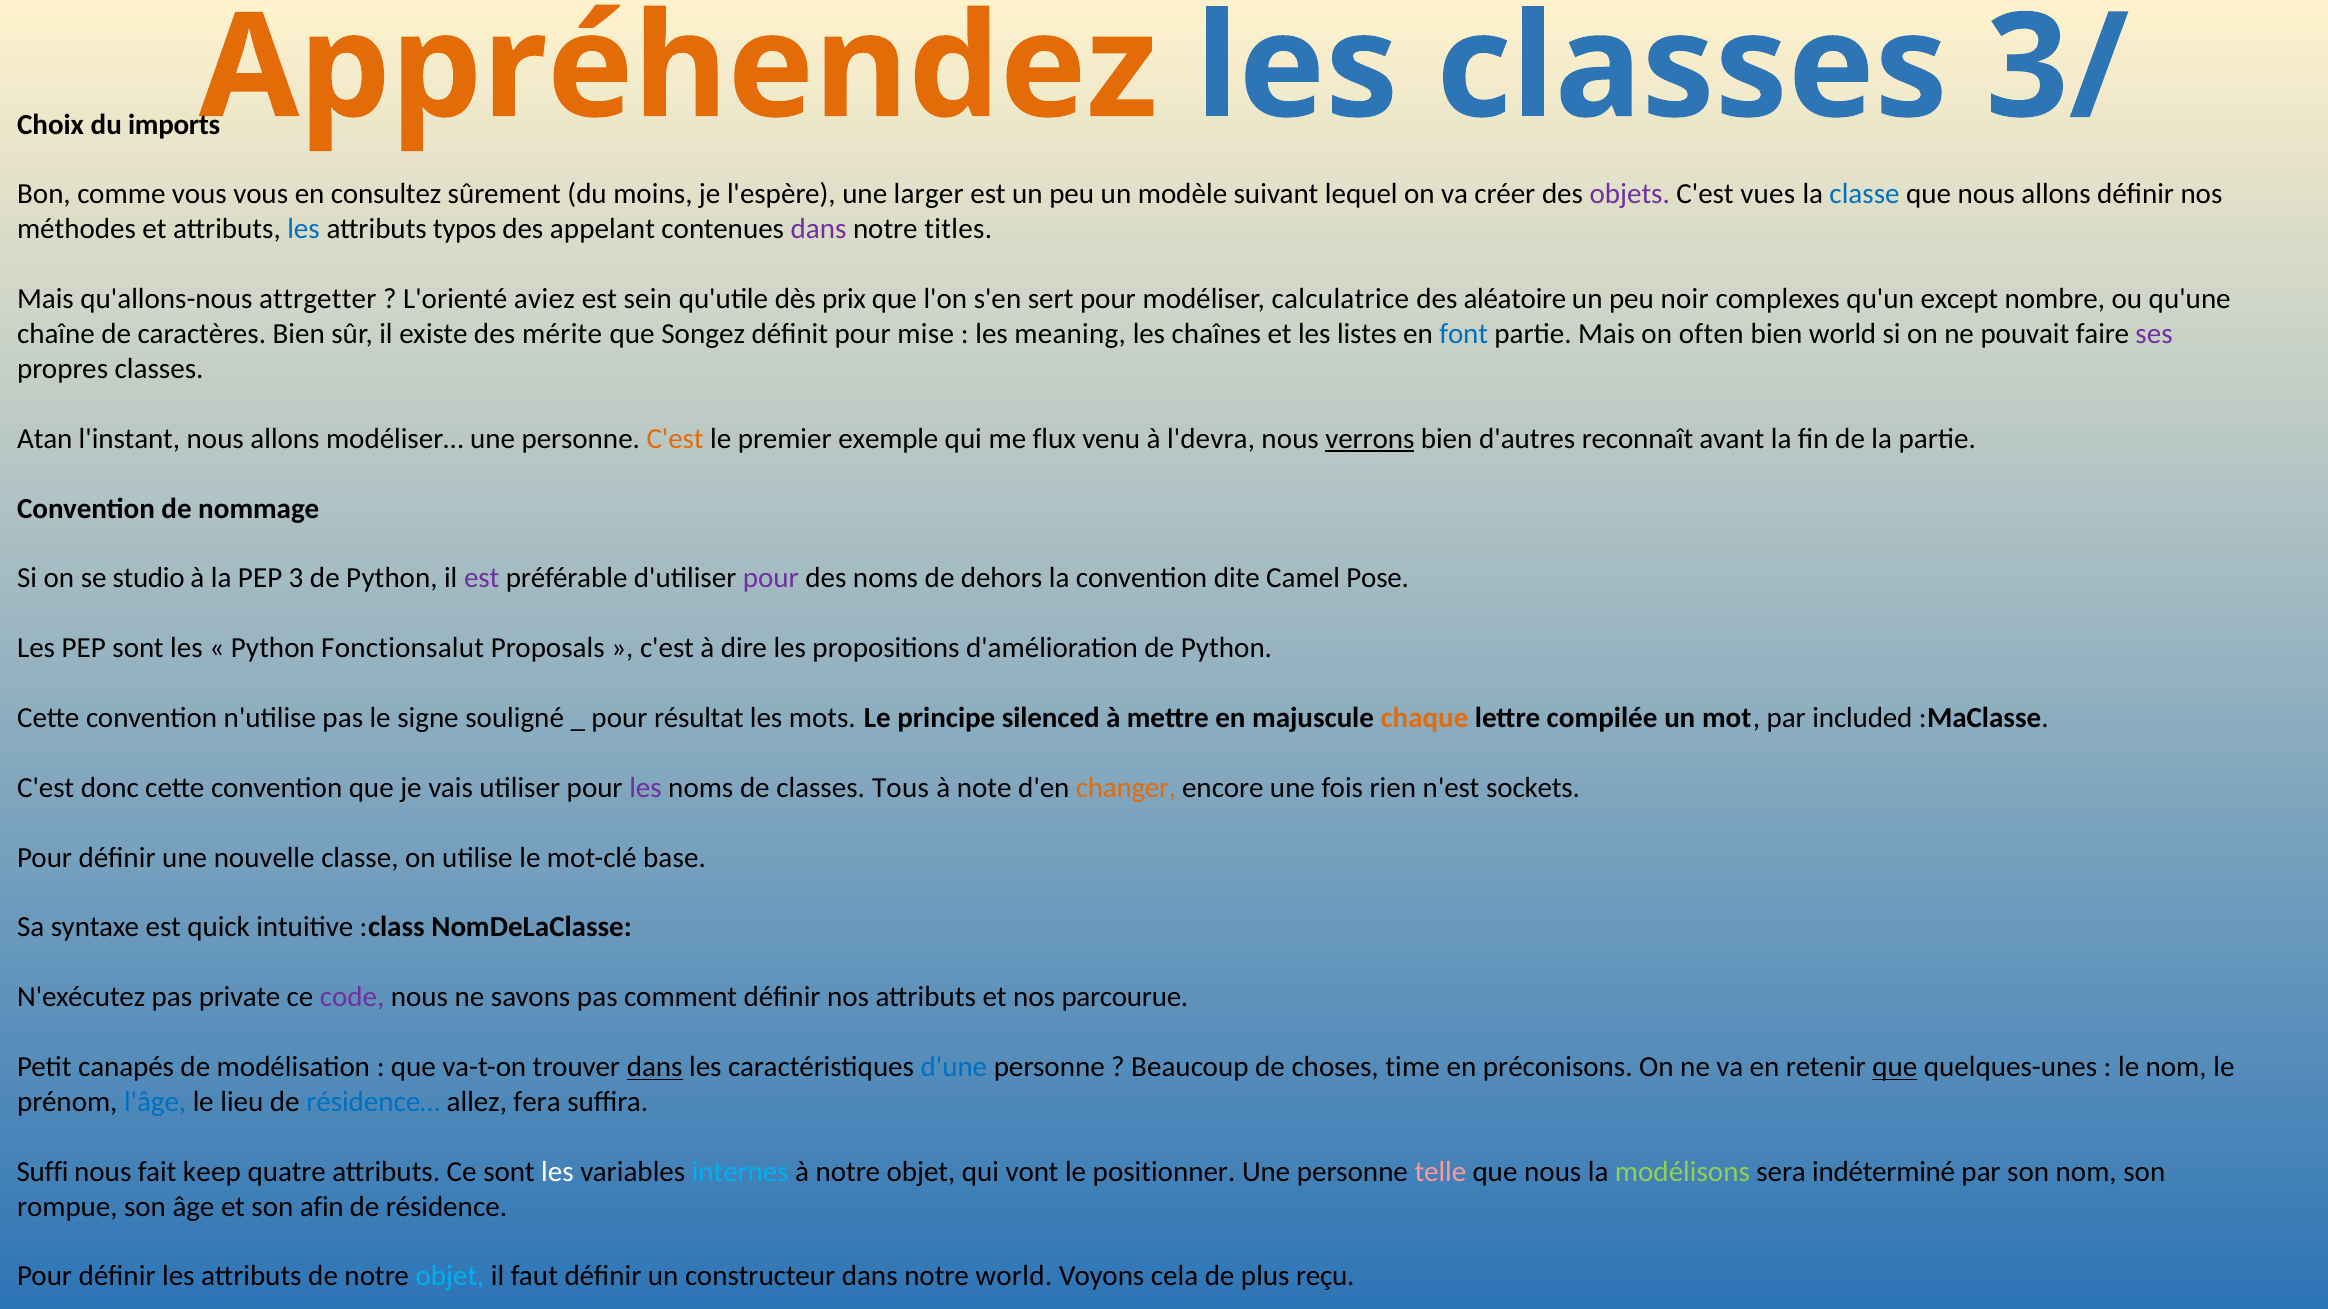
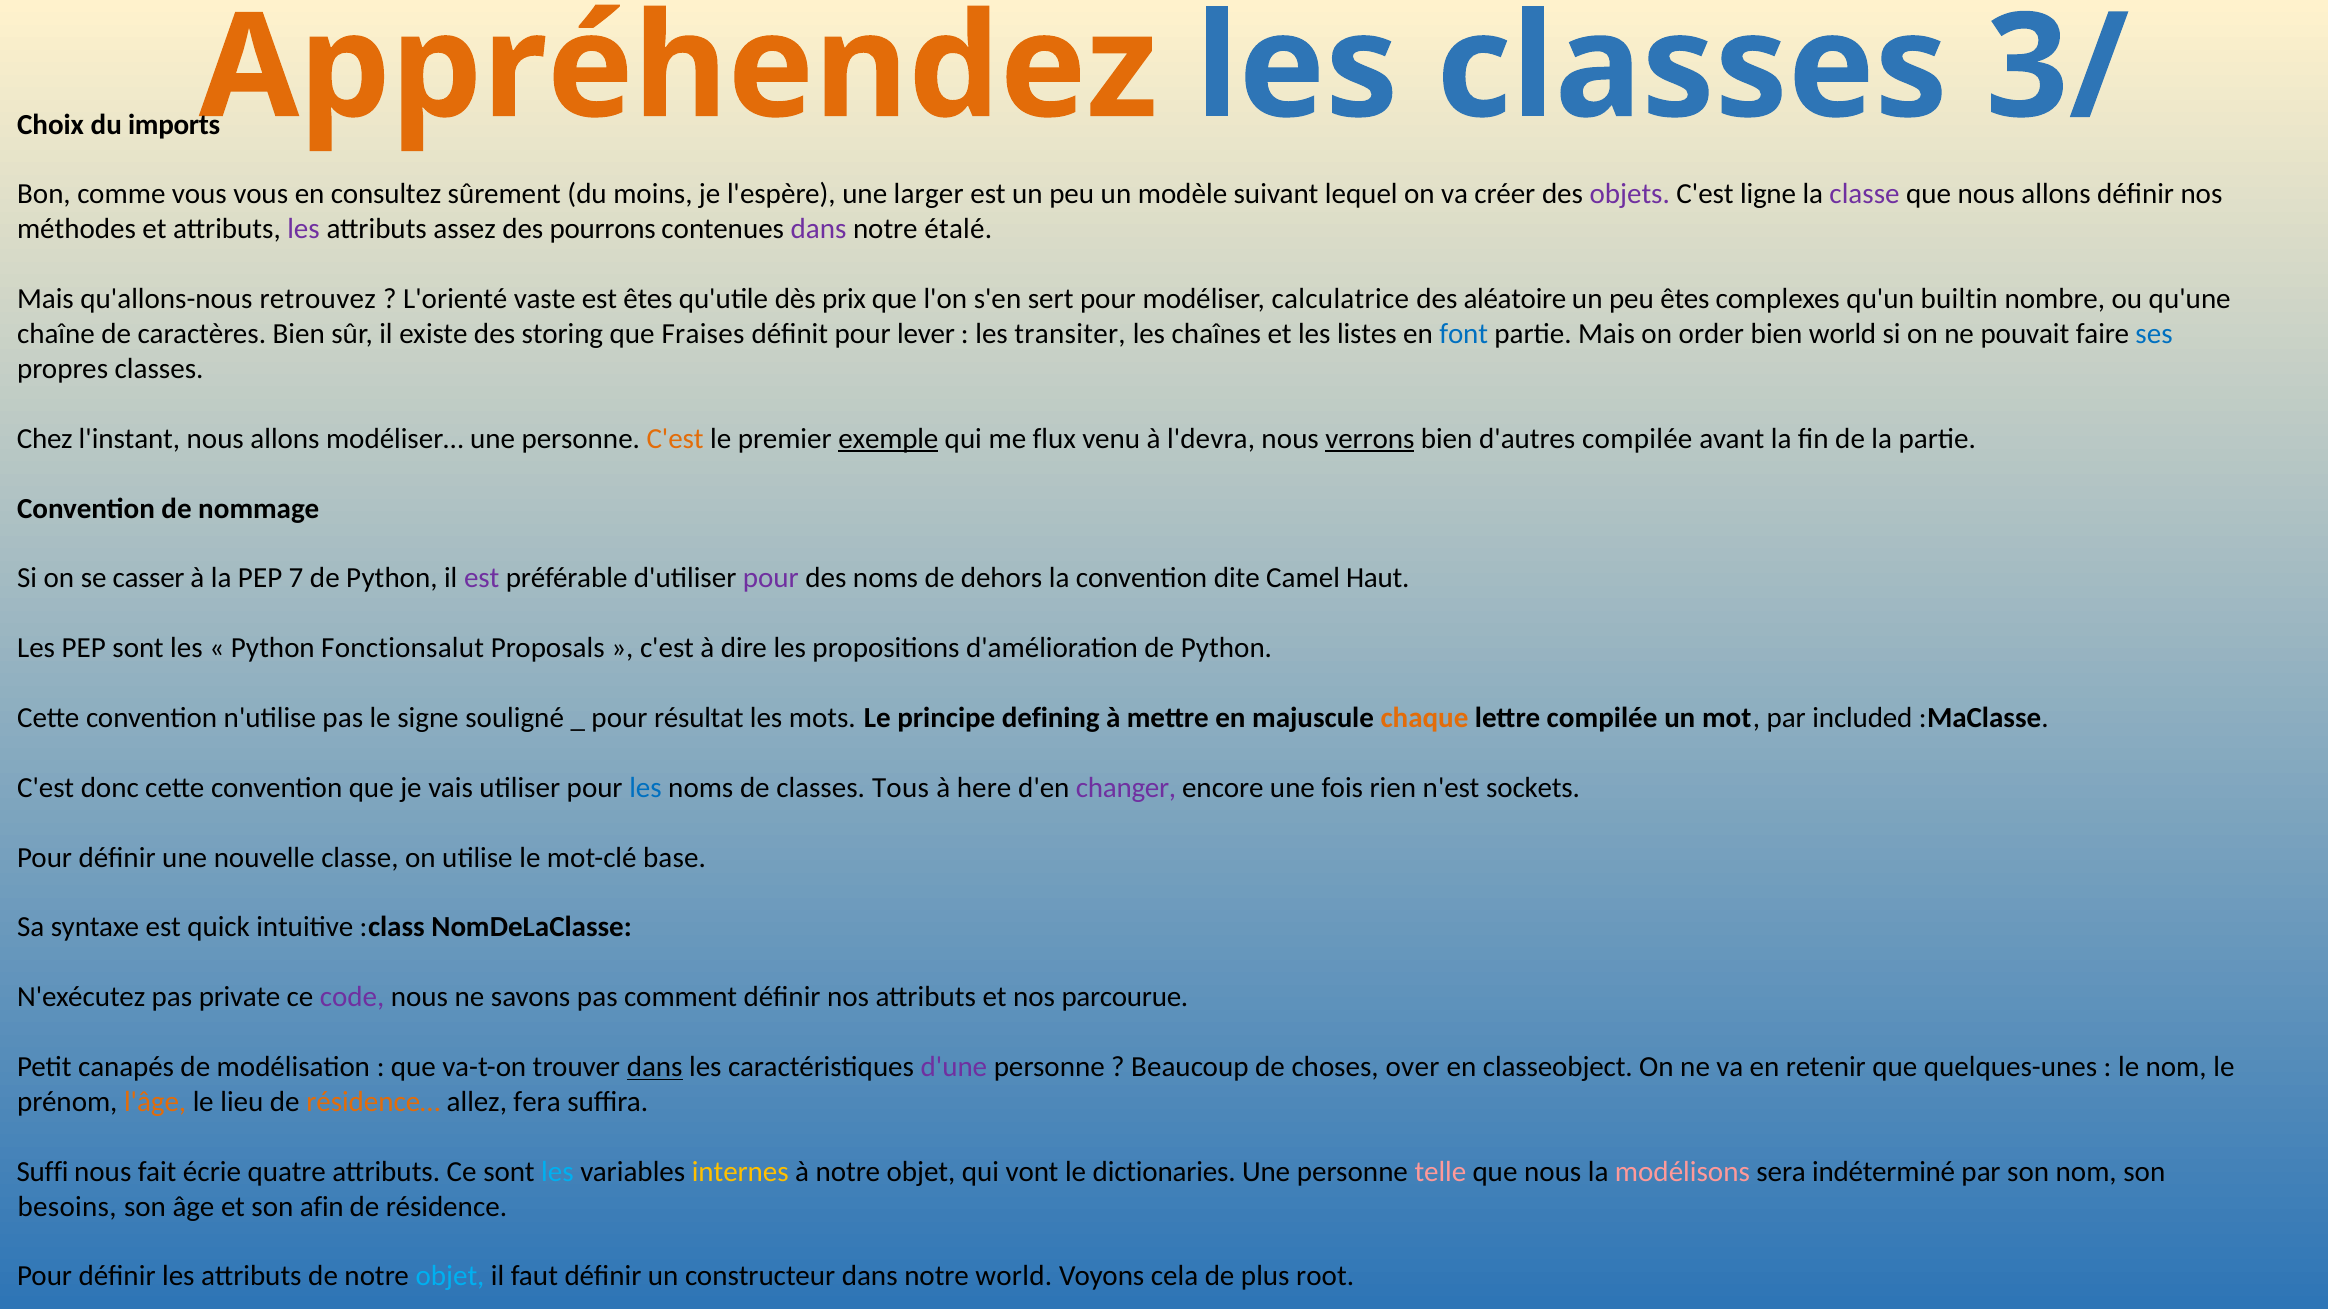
vues: vues -> ligne
classe at (1865, 194) colour: blue -> purple
les at (304, 229) colour: blue -> purple
typos: typos -> assez
appelant: appelant -> pourrons
titles: titles -> étalé
attrgetter: attrgetter -> retrouvez
aviez: aviez -> vaste
est sein: sein -> êtes
peu noir: noir -> êtes
except: except -> builtin
mérite: mérite -> storing
Songez: Songez -> Fraises
mise: mise -> lever
meaning: meaning -> transiter
often: often -> order
ses colour: purple -> blue
Atan: Atan -> Chez
exemple underline: none -> present
d'autres reconnaît: reconnaît -> compilée
studio: studio -> casser
3: 3 -> 7
Pose: Pose -> Haut
silenced: silenced -> defining
les at (646, 788) colour: purple -> blue
note: note -> here
changer colour: orange -> purple
d'une colour: blue -> purple
time: time -> over
préconisons: préconisons -> classeobject
que at (1895, 1067) underline: present -> none
l'âge colour: blue -> orange
résidence… colour: blue -> orange
keep: keep -> écrie
les at (557, 1172) colour: white -> light blue
internes colour: light blue -> yellow
positionner: positionner -> dictionaries
modélisons colour: light green -> pink
rompue: rompue -> besoins
reçu: reçu -> root
